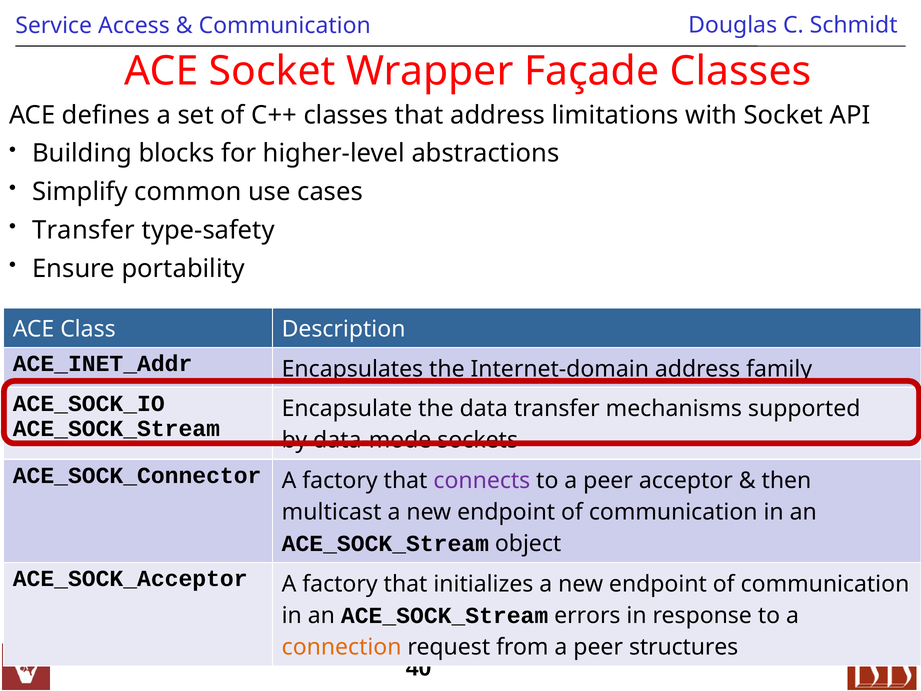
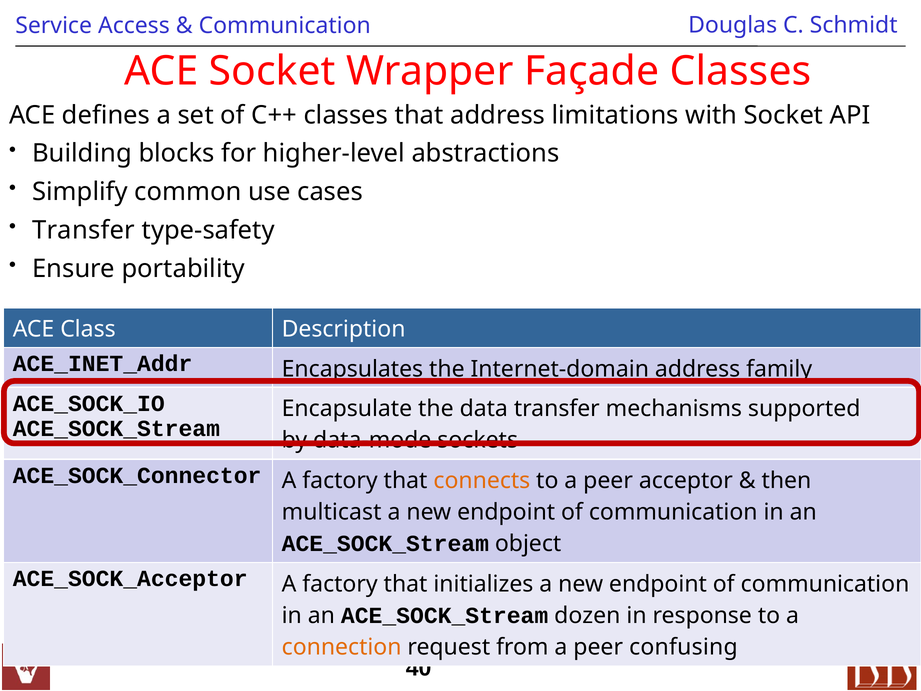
connects colour: purple -> orange
errors: errors -> dozen
structures: structures -> confusing
